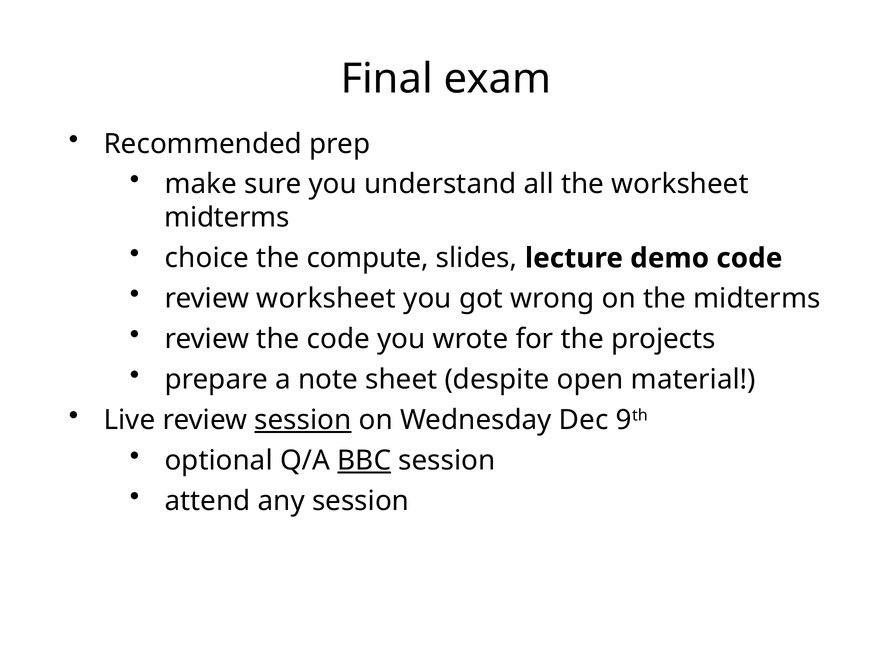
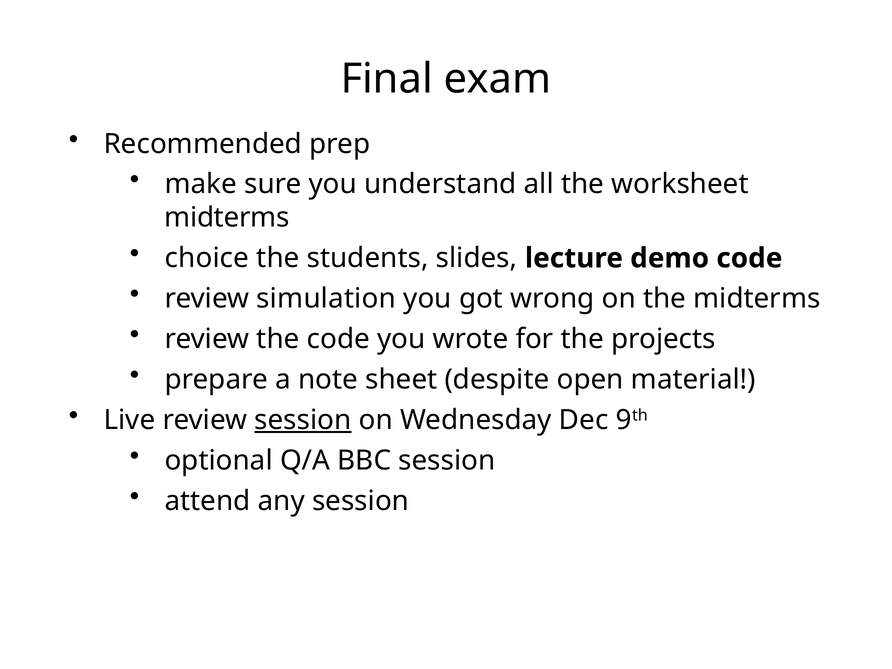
compute: compute -> students
review worksheet: worksheet -> simulation
BBC underline: present -> none
